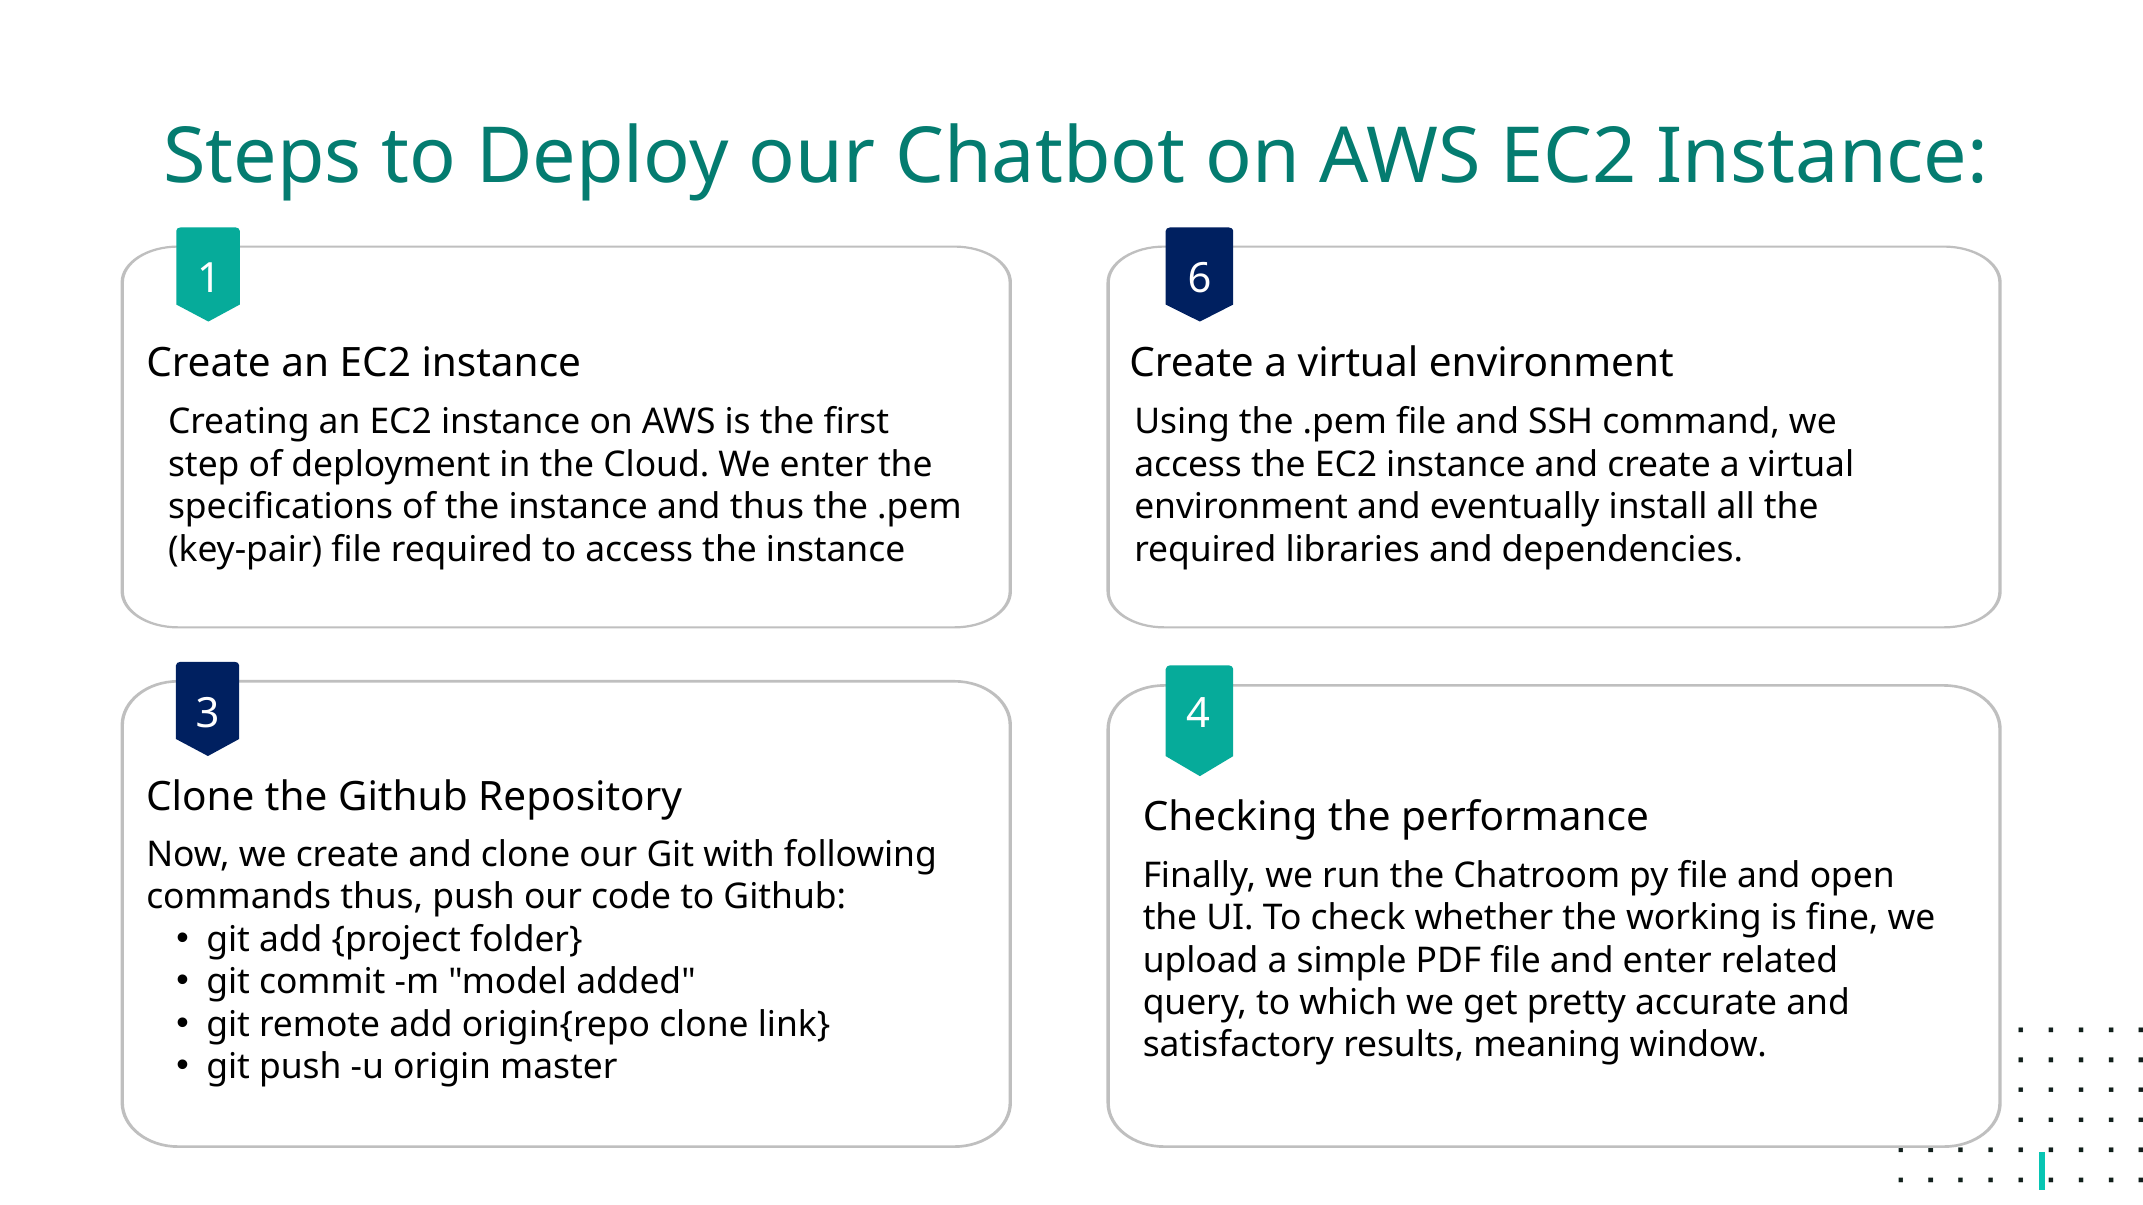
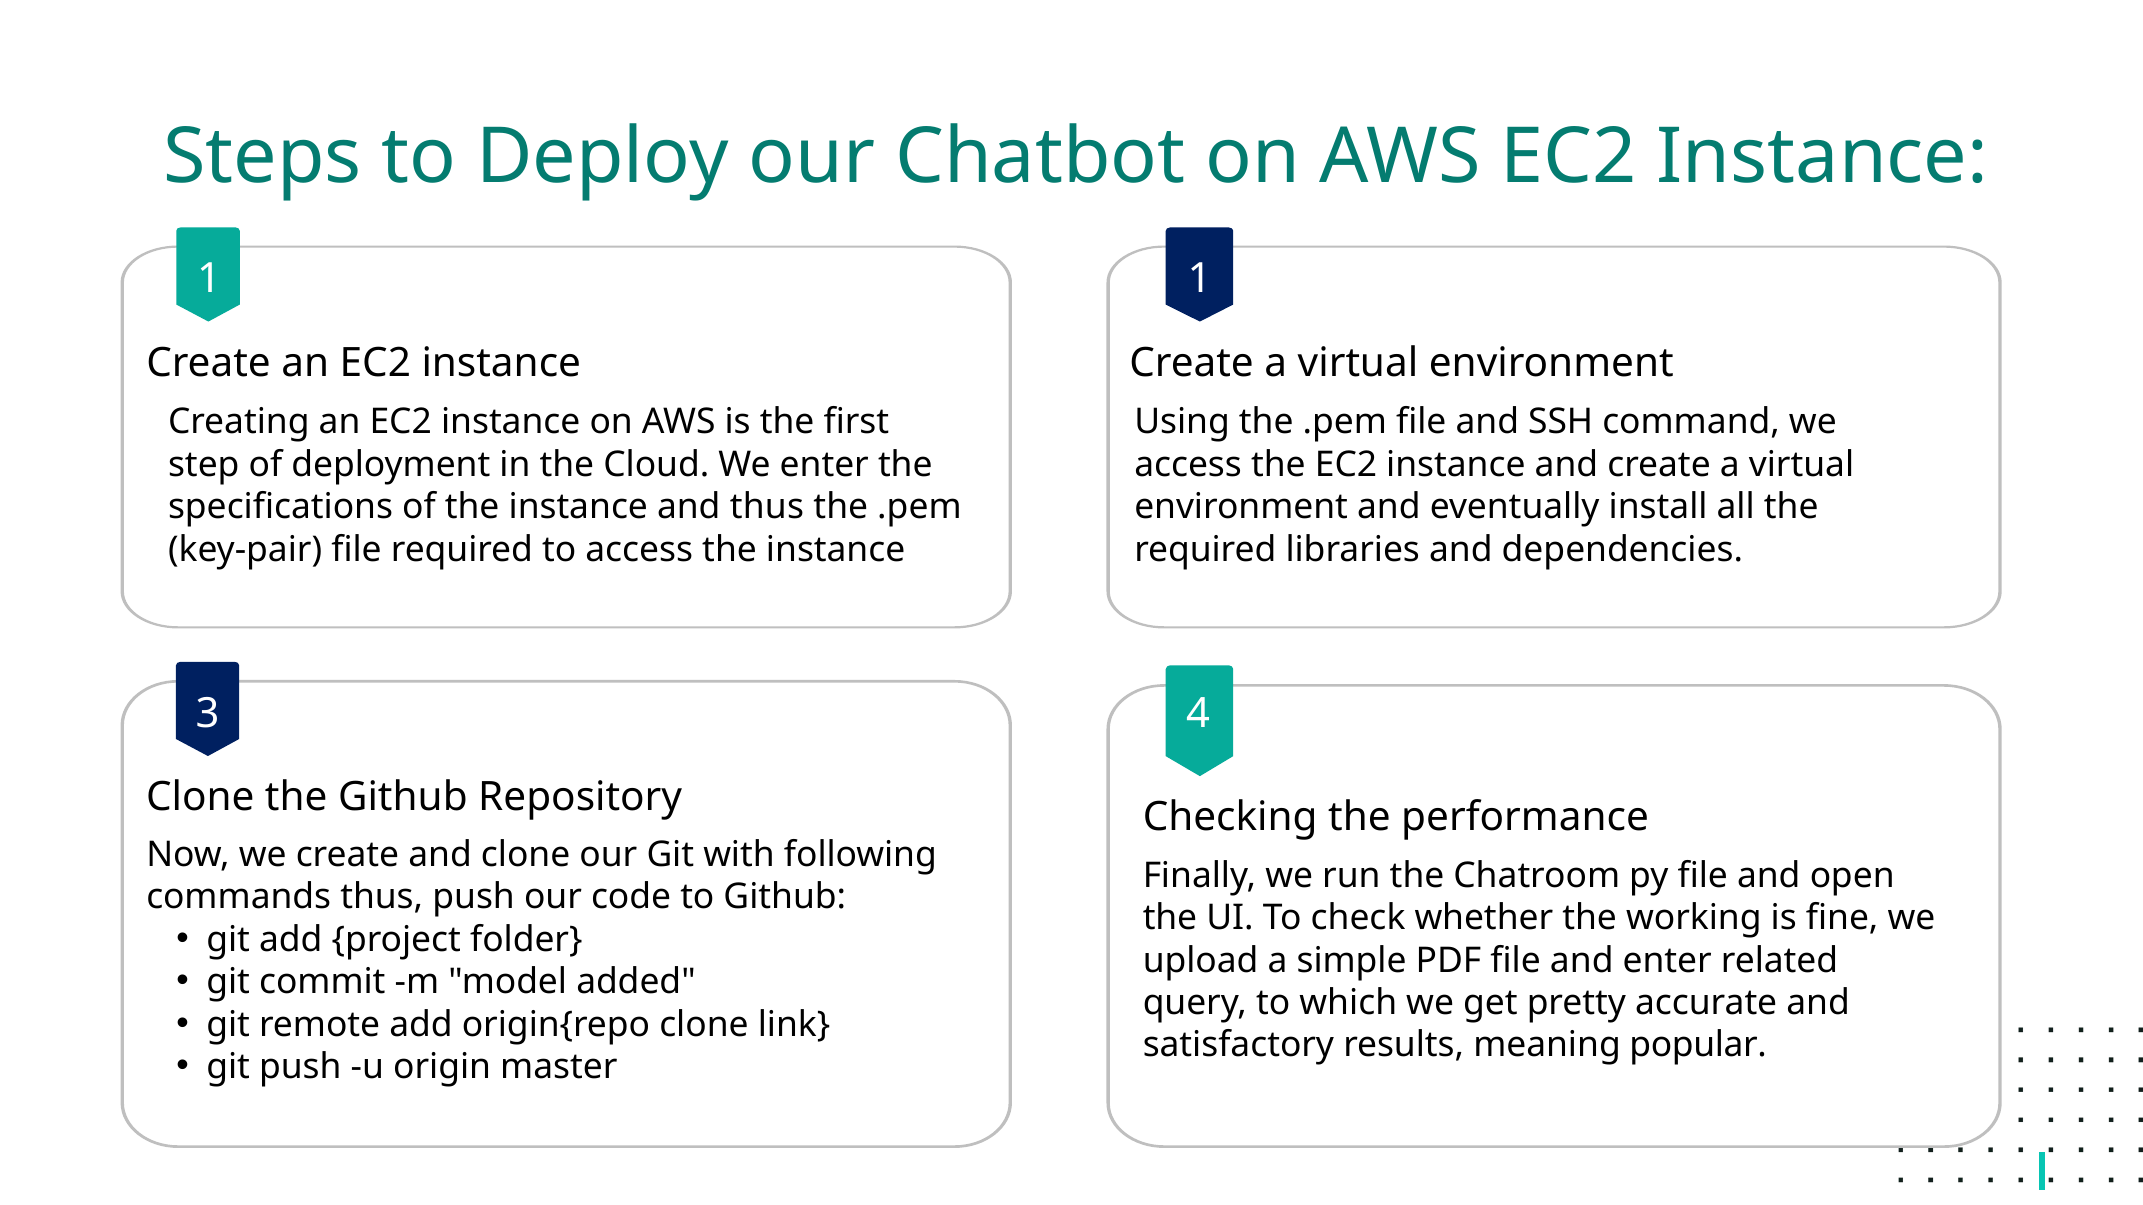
1 6: 6 -> 1
window: window -> popular
